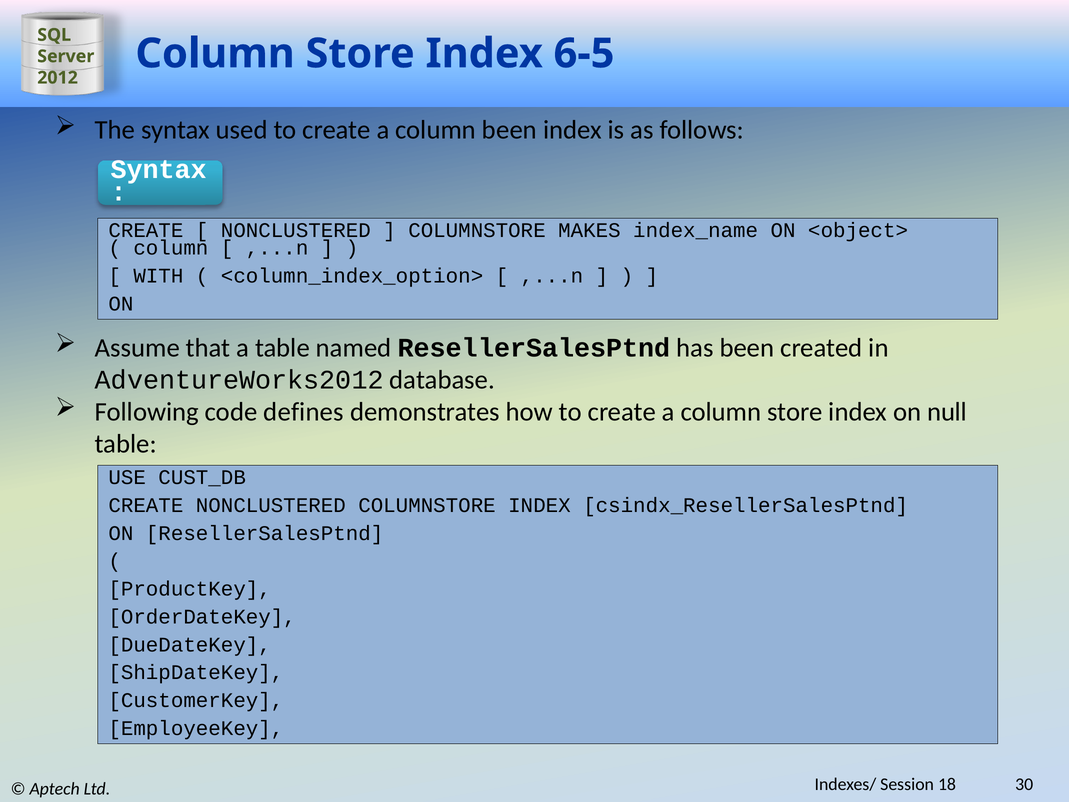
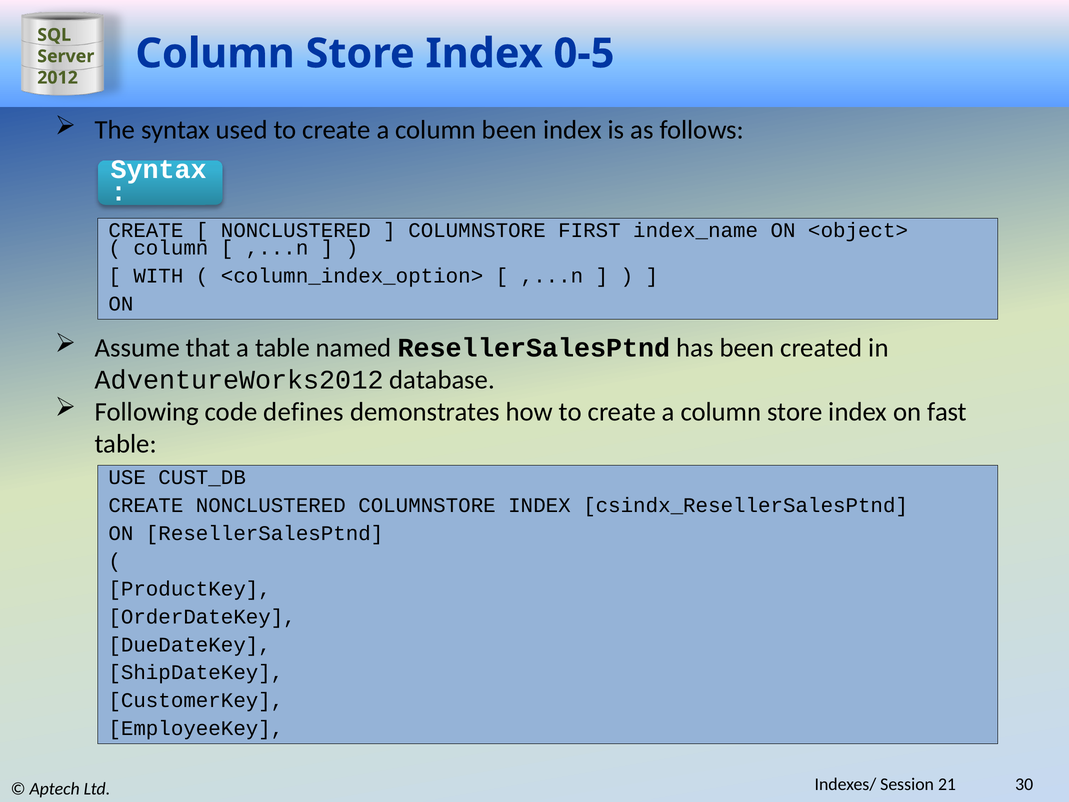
6-5: 6-5 -> 0-5
MAKES: MAKES -> FIRST
null: null -> fast
18: 18 -> 21
